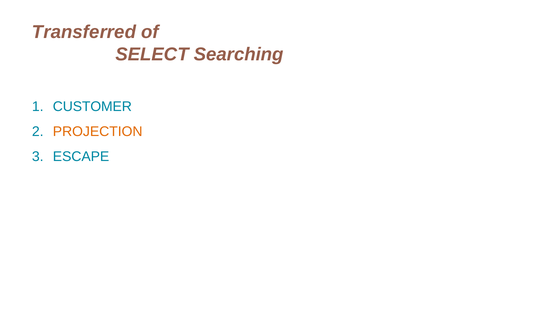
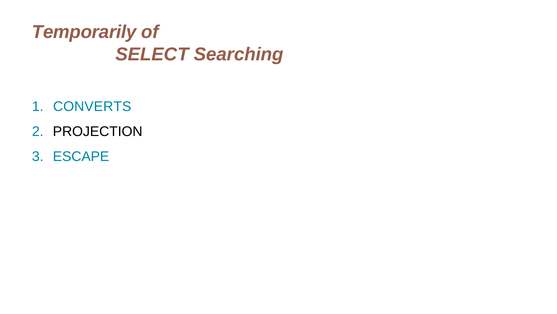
Transferred: Transferred -> Temporarily
CUSTOMER: CUSTOMER -> CONVERTS
PROJECTION colour: orange -> black
